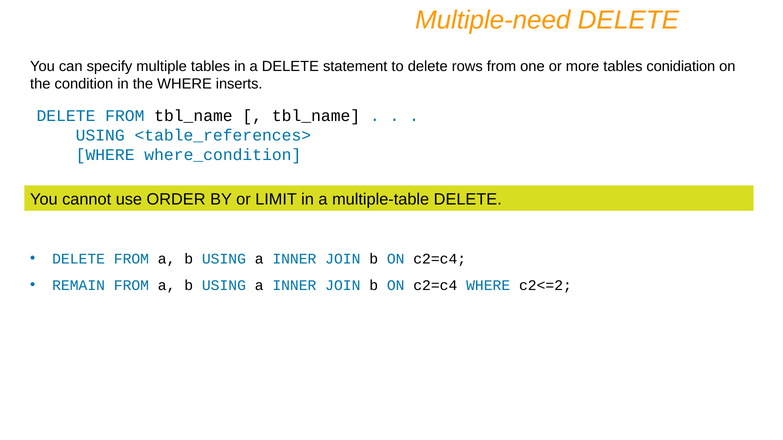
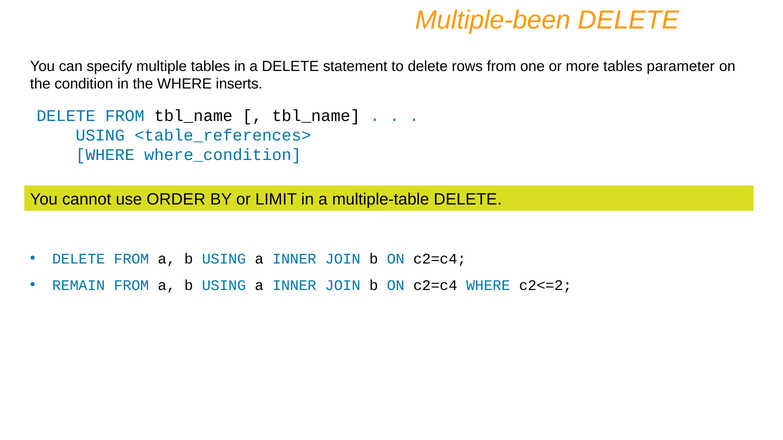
Multiple-need: Multiple-need -> Multiple-been
conidiation: conidiation -> parameter
